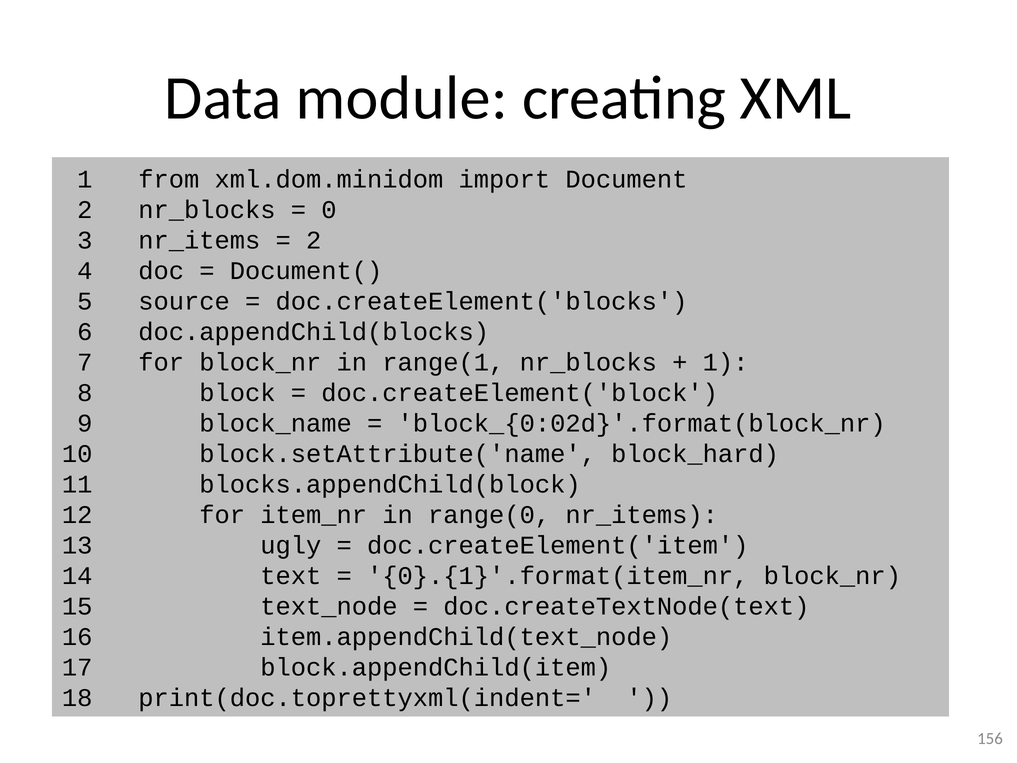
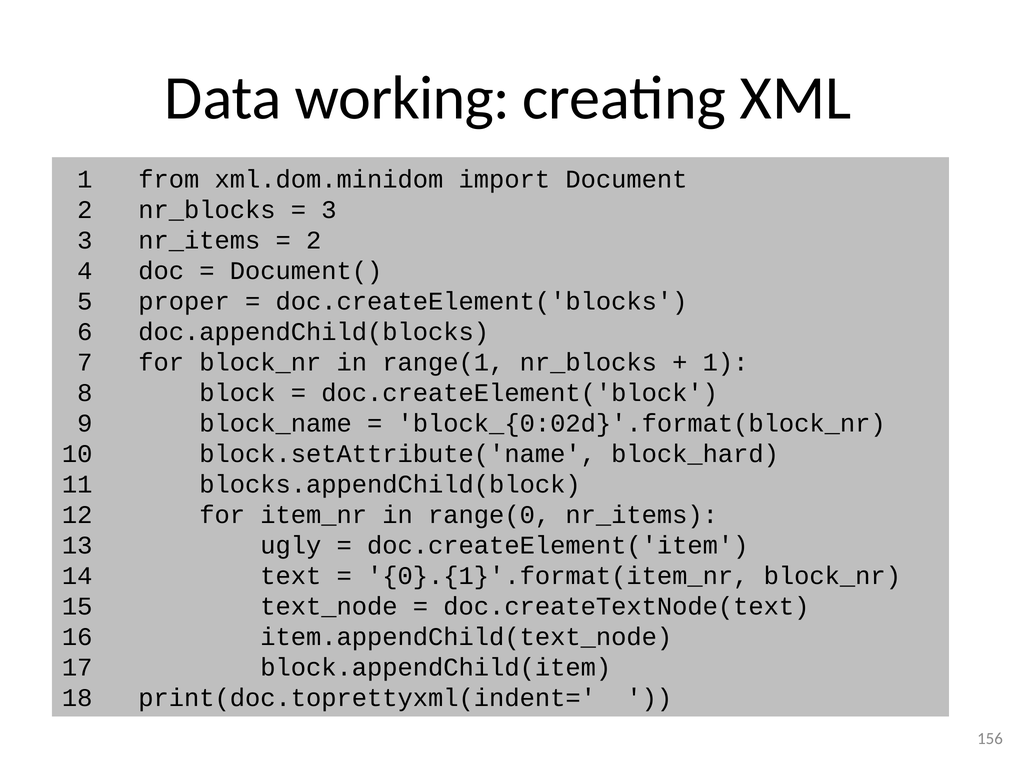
module: module -> working
0 at (329, 210): 0 -> 3
source: source -> proper
